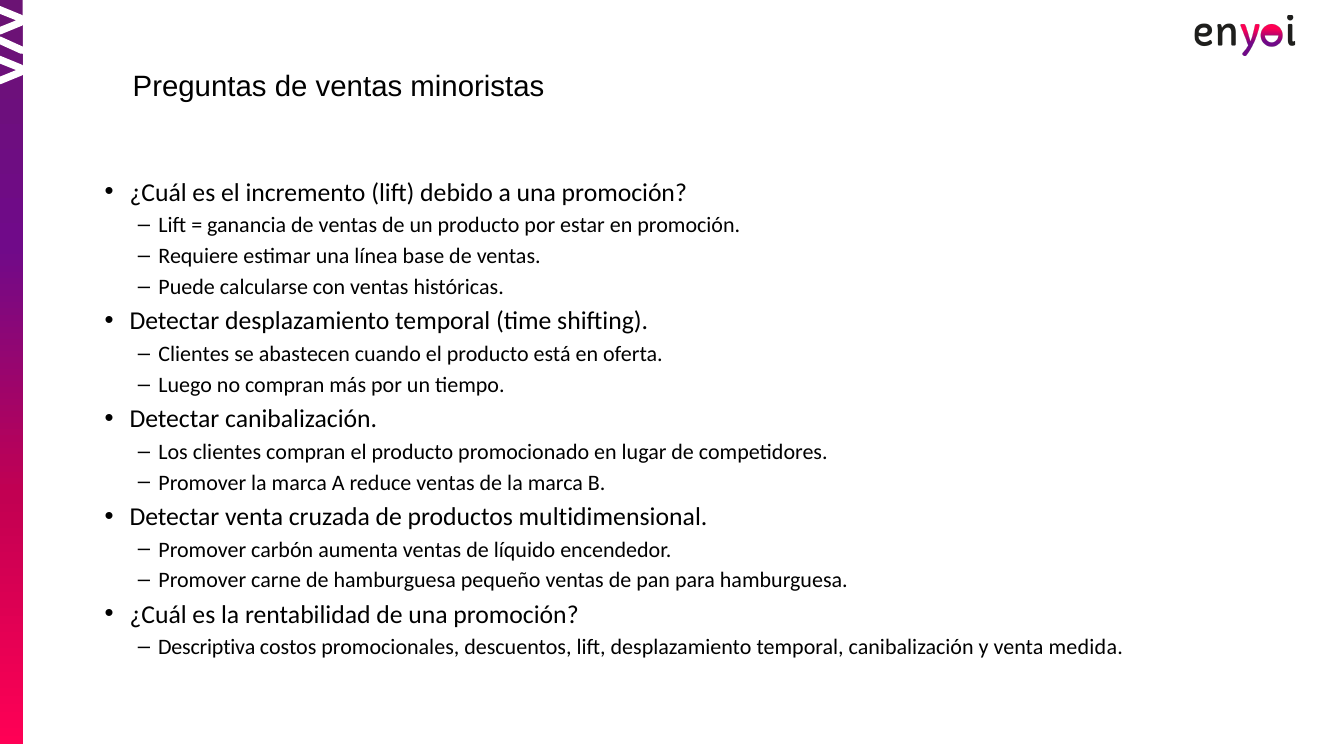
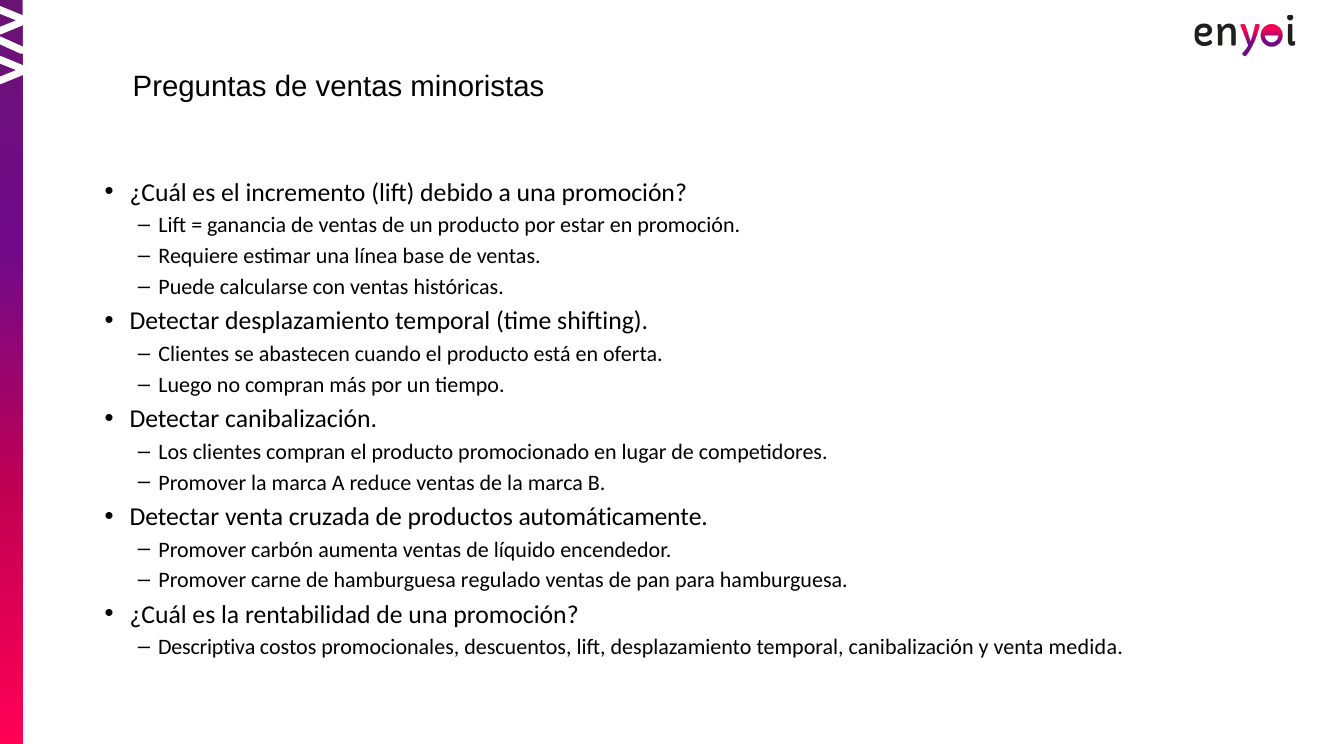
multidimensional: multidimensional -> automáticamente
pequeño: pequeño -> regulado
